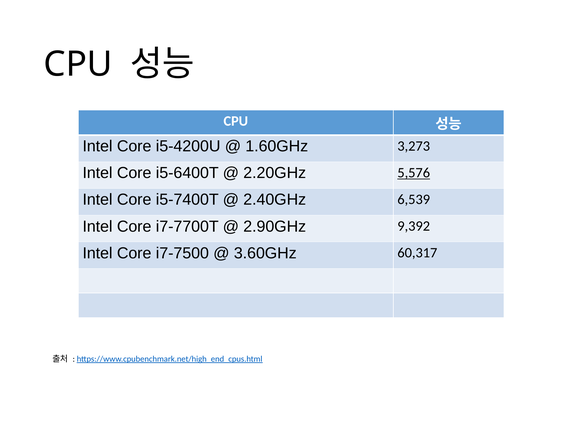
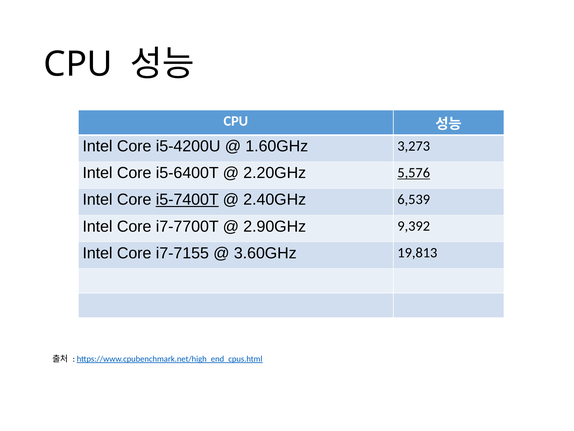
i5-7400T underline: none -> present
i7-7500: i7-7500 -> i7-7155
60,317: 60,317 -> 19,813
